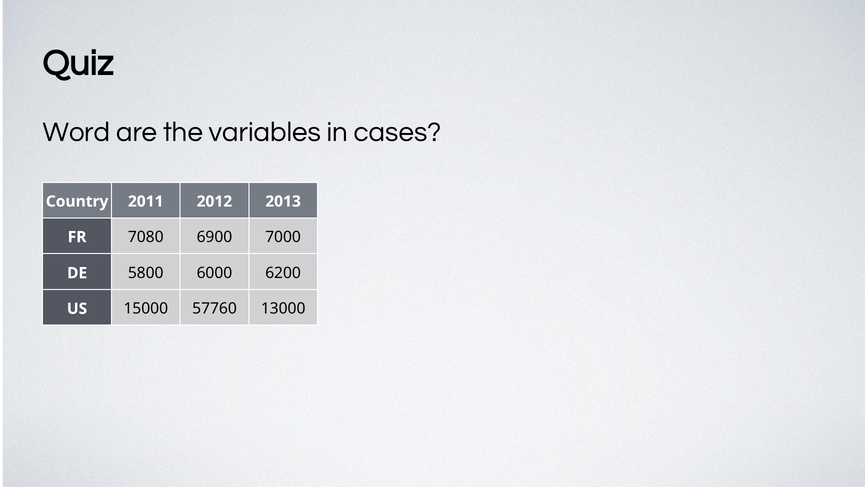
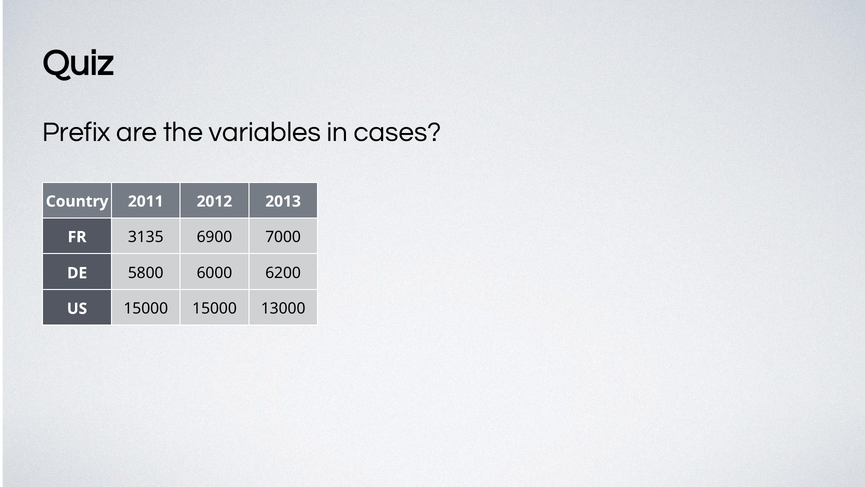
Word: Word -> Prefix
7080: 7080 -> 3135
15000 57760: 57760 -> 15000
